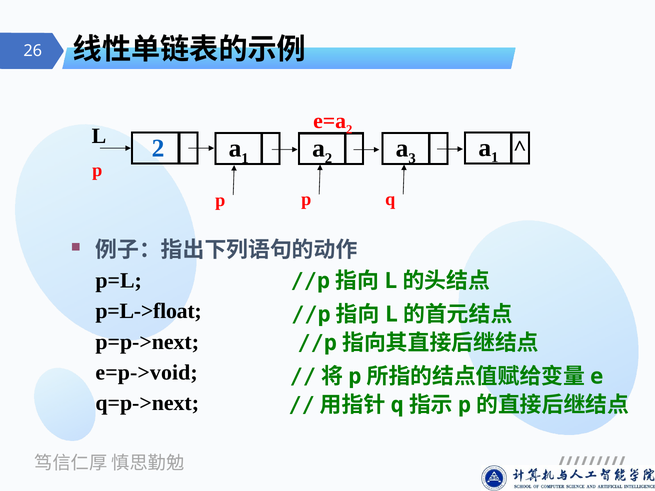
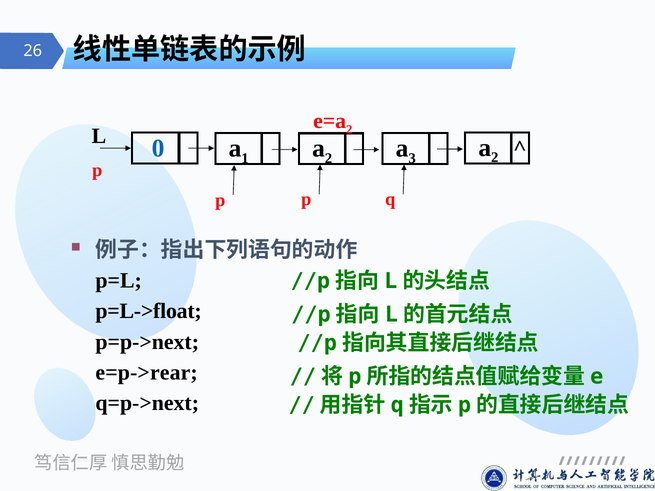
L 2: 2 -> 0
1 at (495, 158): 1 -> 2
e=p->void: e=p->void -> e=p->rear
